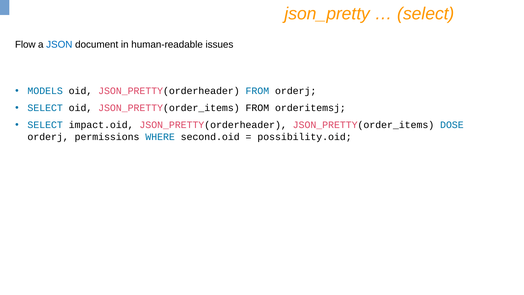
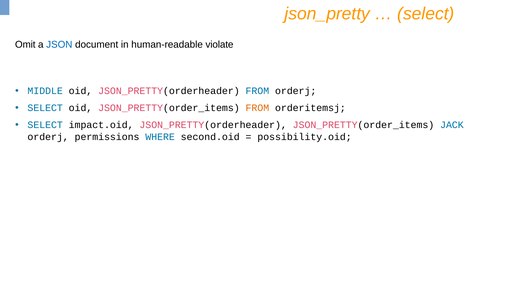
Flow: Flow -> Omit
issues: issues -> violate
MODELS: MODELS -> MIDDLE
FROM at (257, 108) colour: black -> orange
DOSE: DOSE -> JACK
